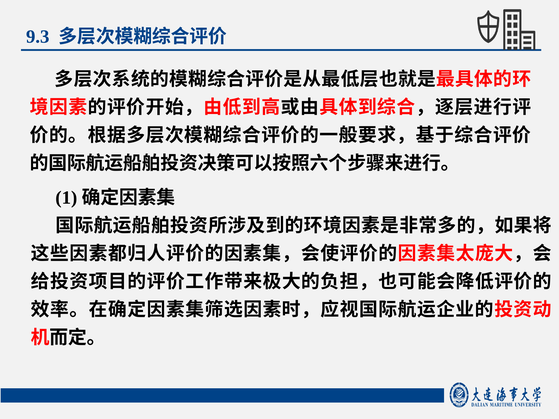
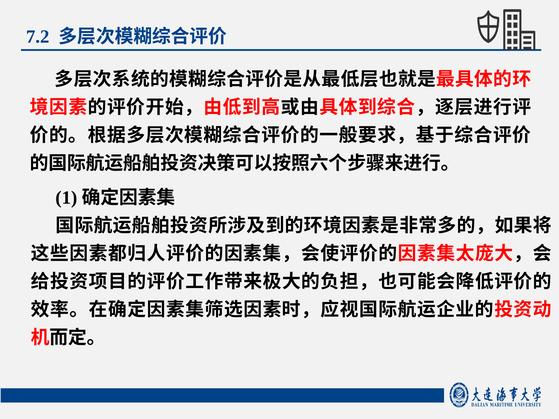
9.3: 9.3 -> 7.2
